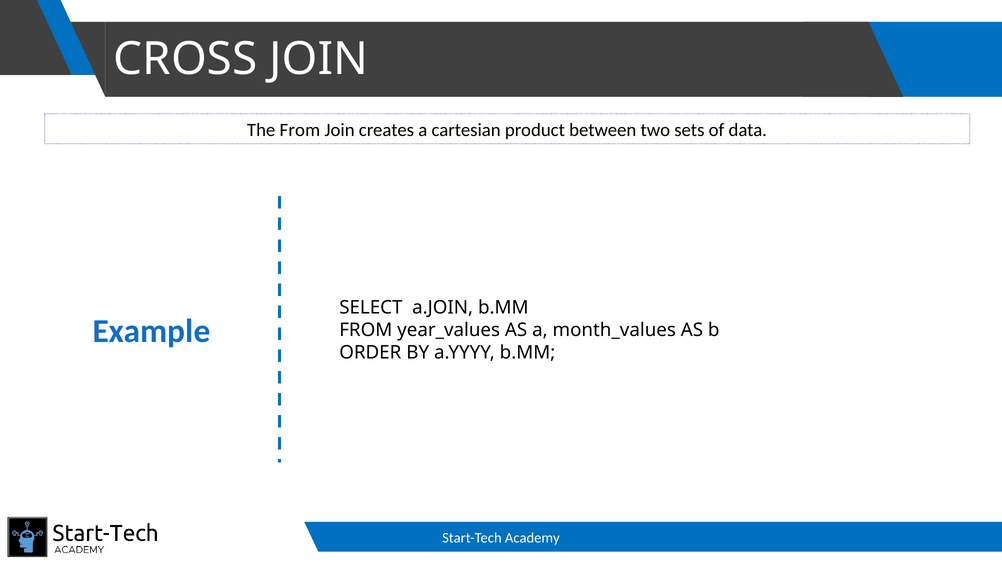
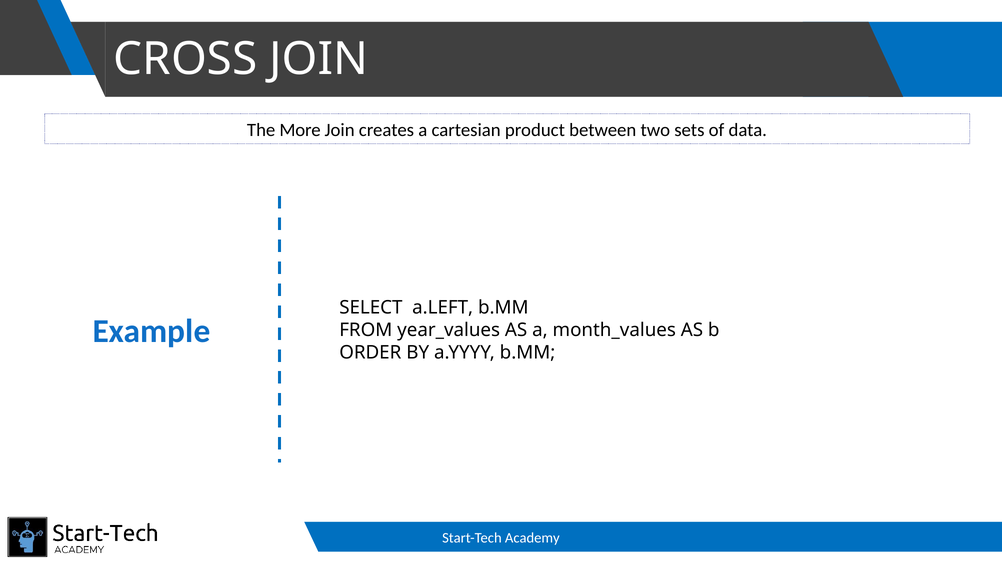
The From: From -> More
a.JOIN: a.JOIN -> a.LEFT
